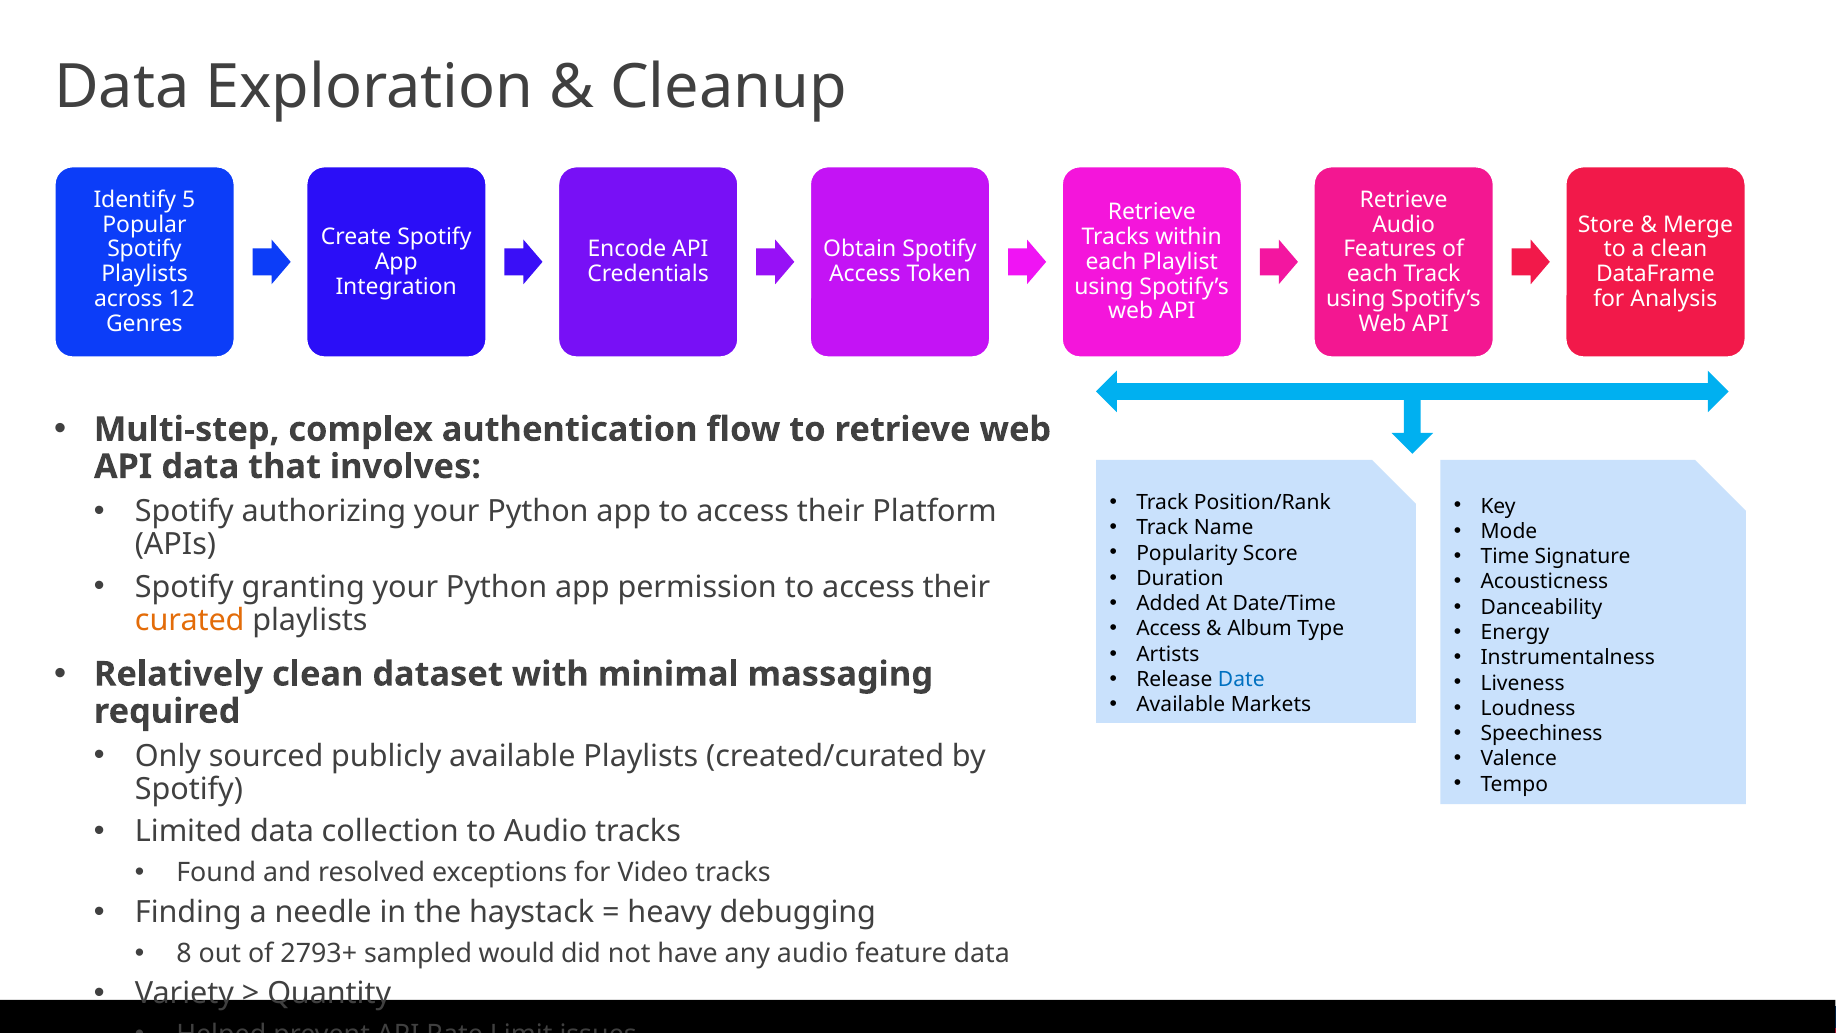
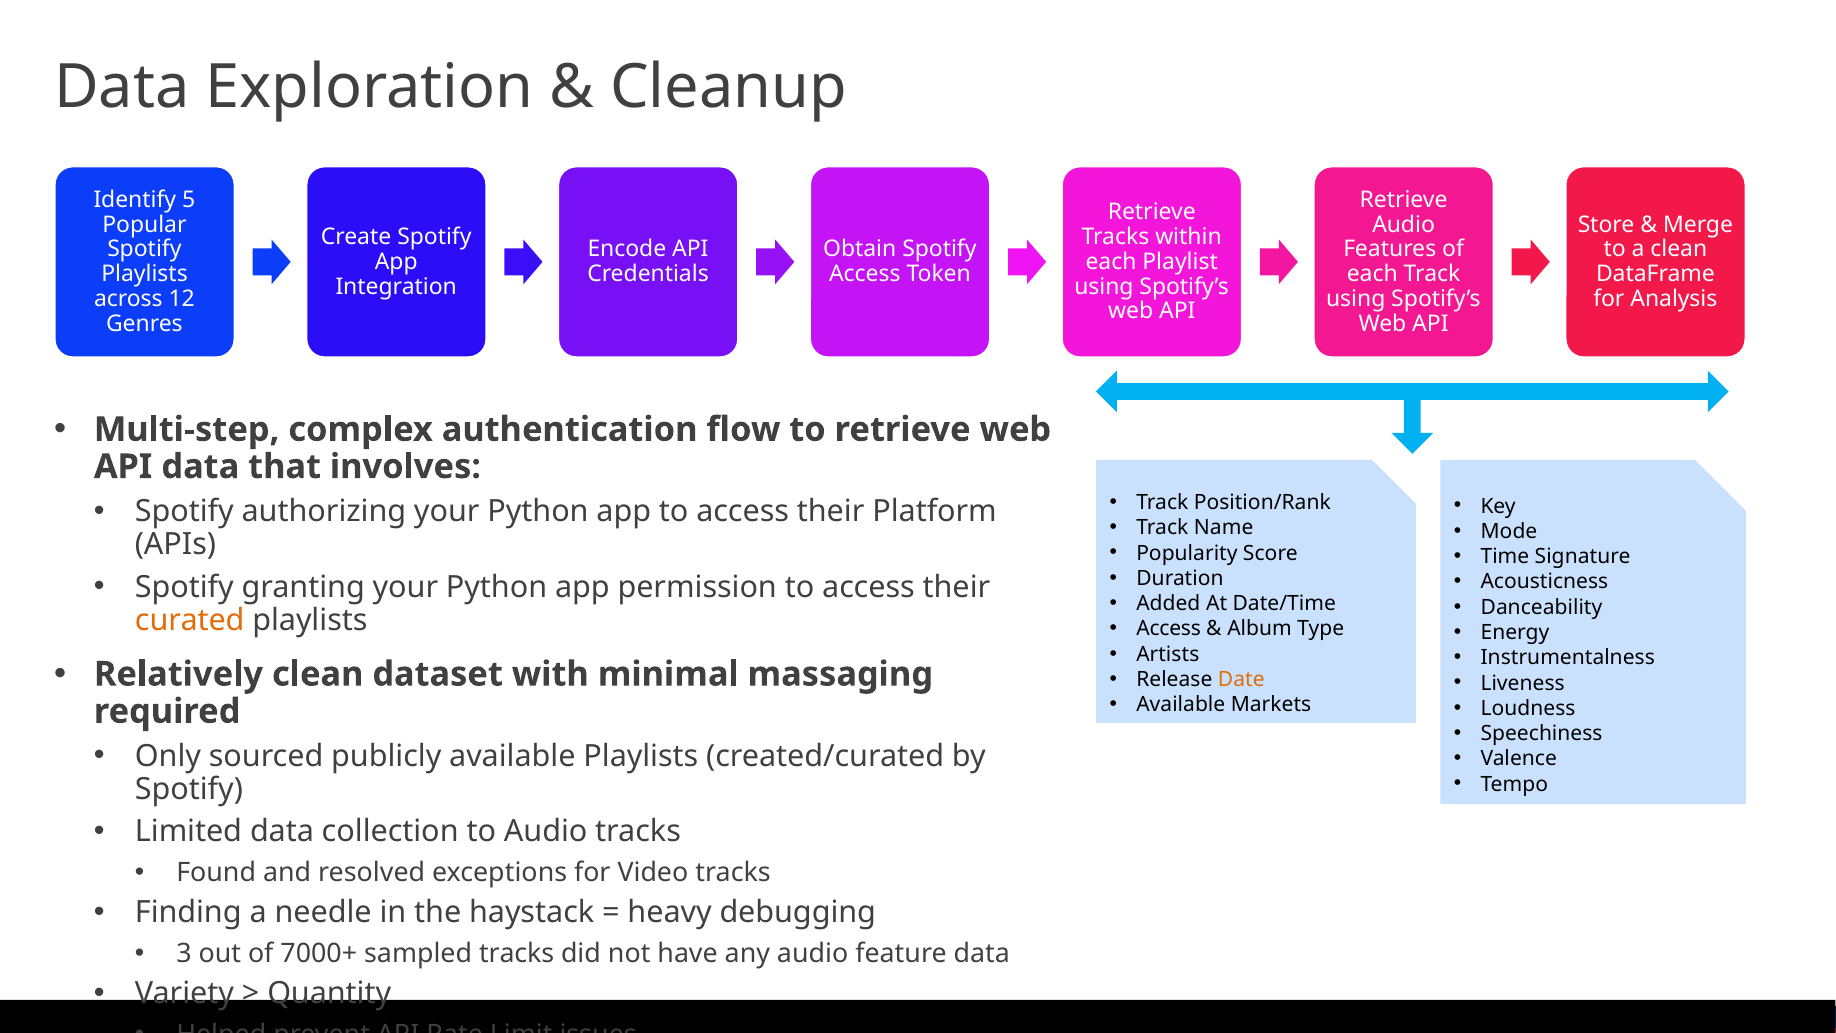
Date colour: blue -> orange
8: 8 -> 3
2793+: 2793+ -> 7000+
sampled would: would -> tracks
